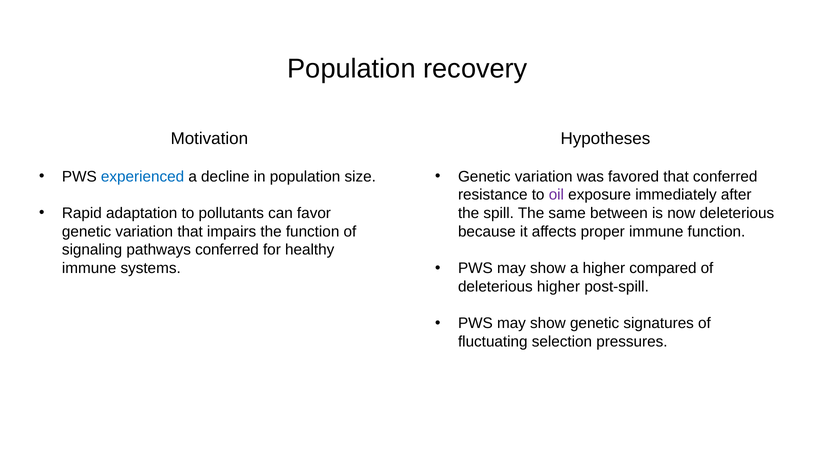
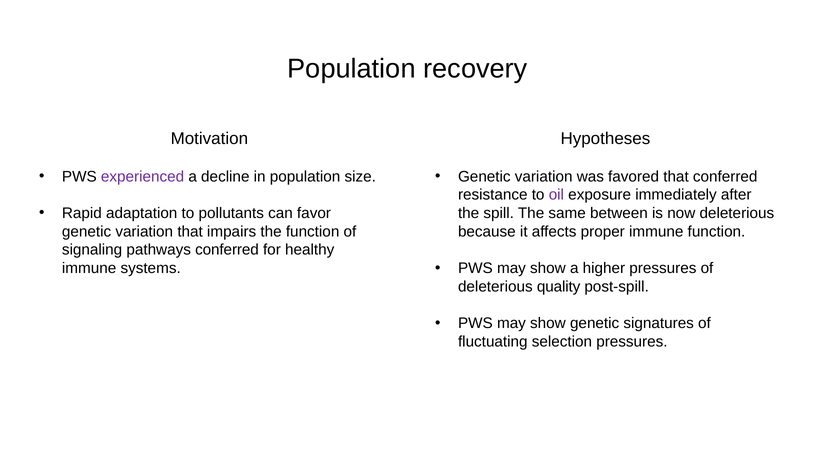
experienced colour: blue -> purple
higher compared: compared -> pressures
deleterious higher: higher -> quality
